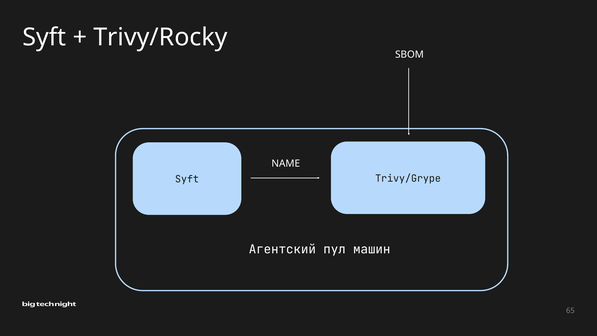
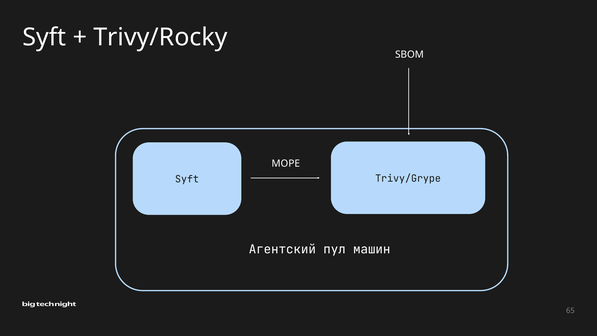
NAME: NAME -> МОРЕ
